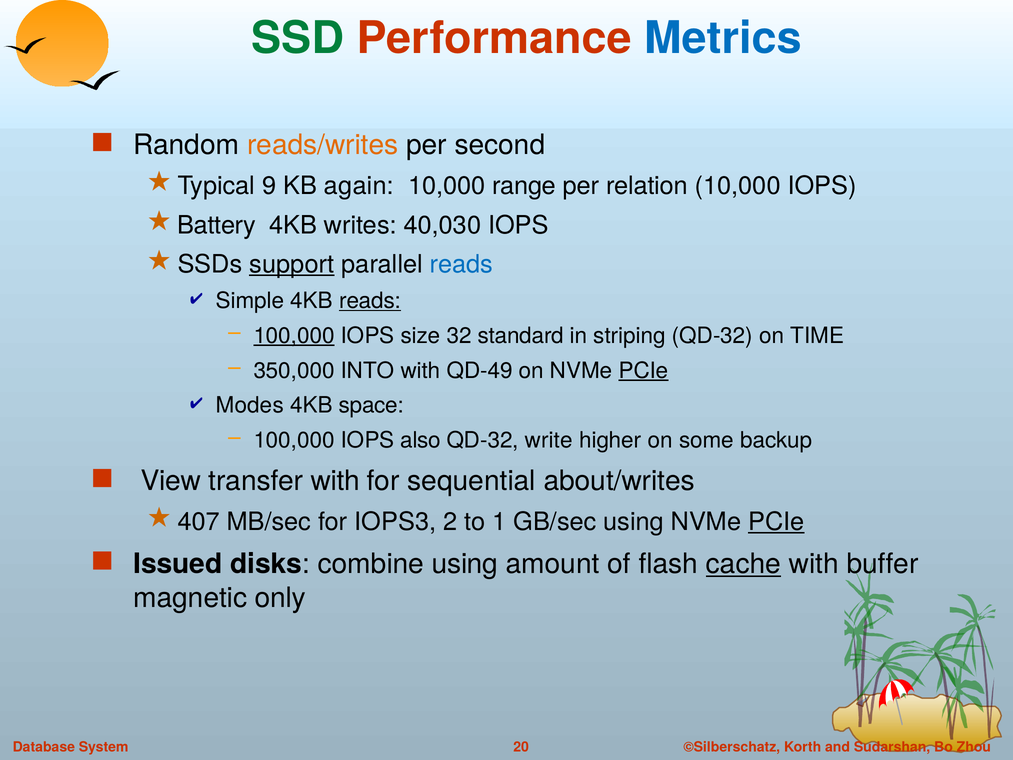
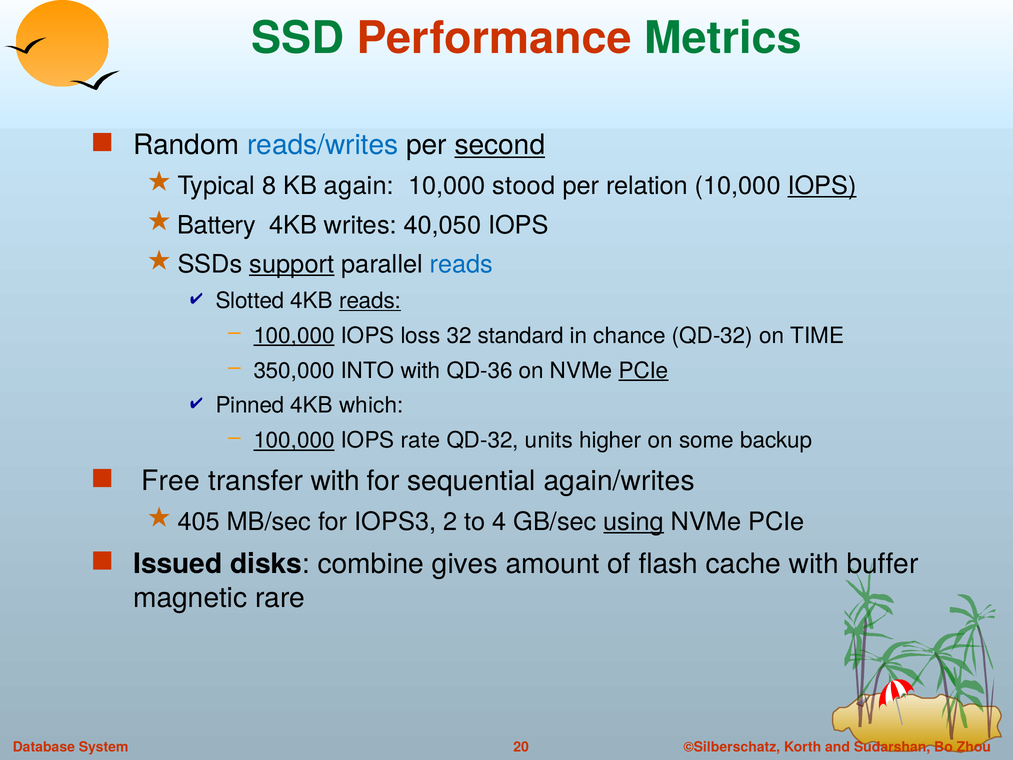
Metrics colour: blue -> green
reads/writes colour: orange -> blue
second underline: none -> present
9: 9 -> 8
range: range -> stood
IOPS at (822, 186) underline: none -> present
40,030: 40,030 -> 40,050
Simple: Simple -> Slotted
size: size -> loss
striping: striping -> chance
QD-49: QD-49 -> QD-36
Modes: Modes -> Pinned
space: space -> which
100,000 at (294, 440) underline: none -> present
also: also -> rate
write: write -> units
View: View -> Free
about/writes: about/writes -> again/writes
407: 407 -> 405
1: 1 -> 4
using at (634, 522) underline: none -> present
PCIe at (776, 522) underline: present -> none
combine using: using -> gives
cache underline: present -> none
only: only -> rare
